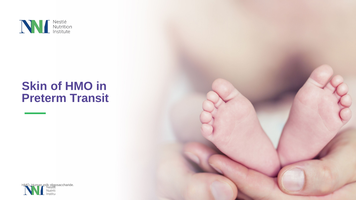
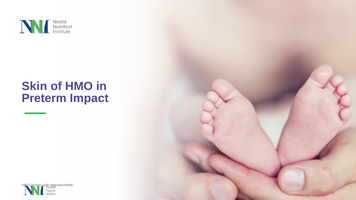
Transit: Transit -> Impact
